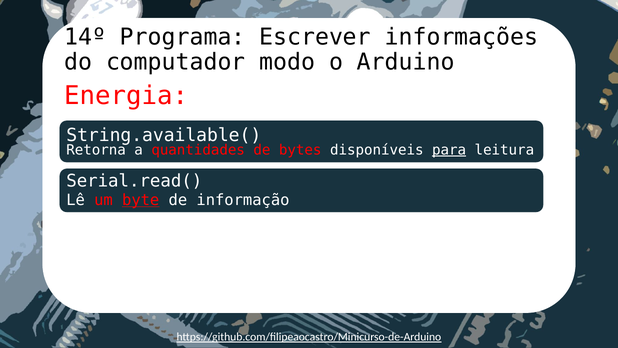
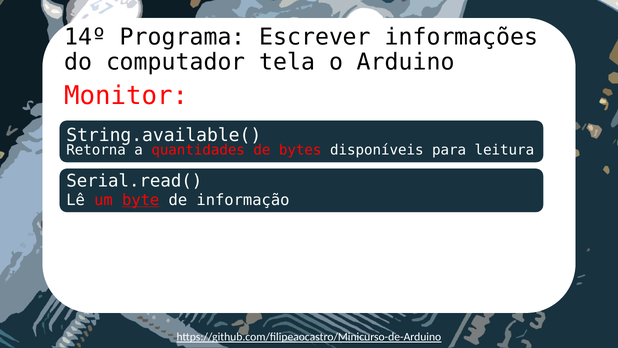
modo: modo -> tela
Energia: Energia -> Monitor
para underline: present -> none
